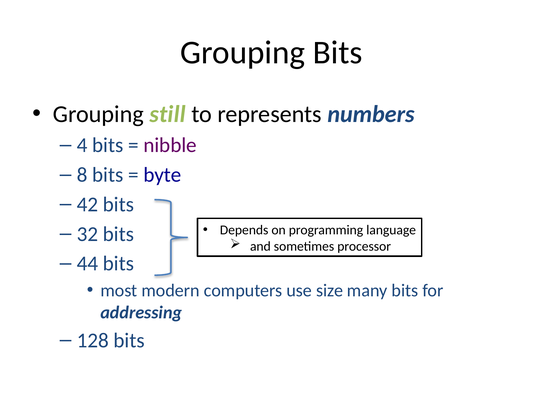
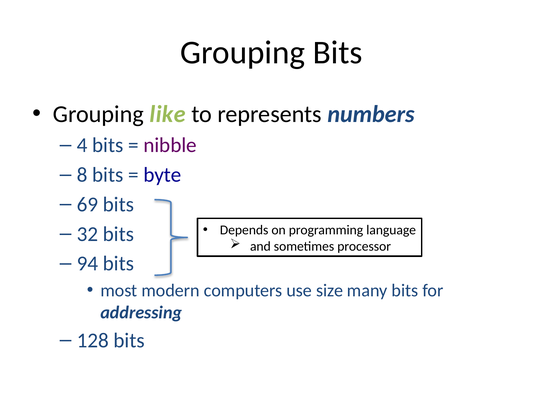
still: still -> like
42: 42 -> 69
44: 44 -> 94
